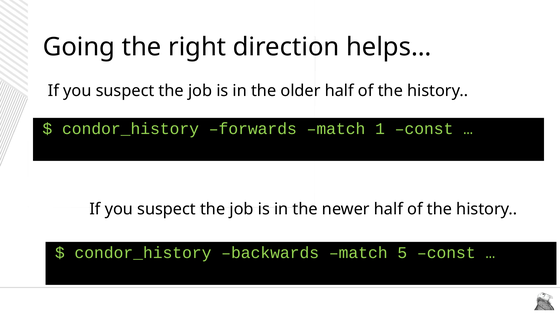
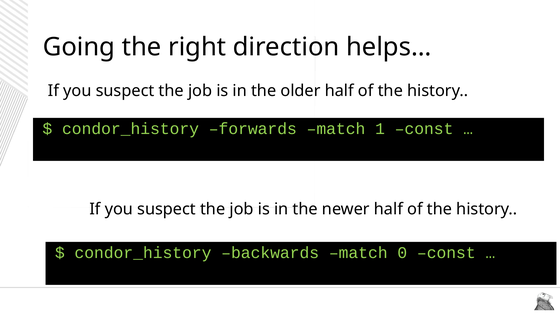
5: 5 -> 0
